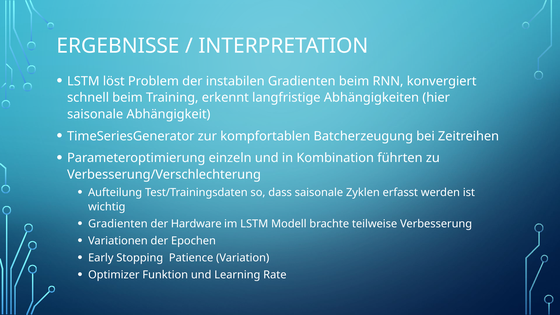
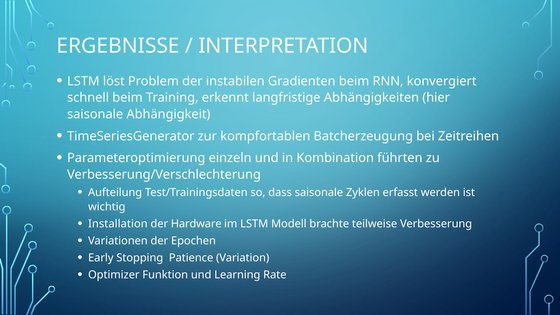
Gradienten at (118, 224): Gradienten -> Installation
